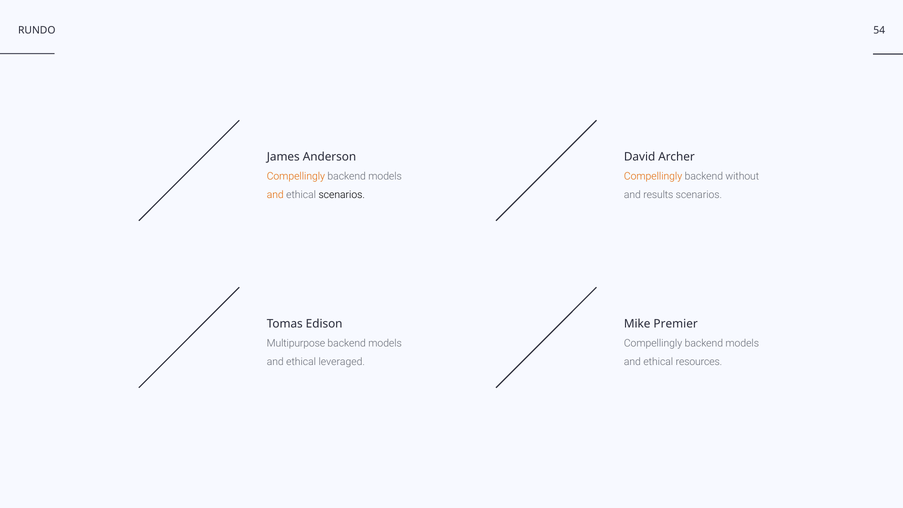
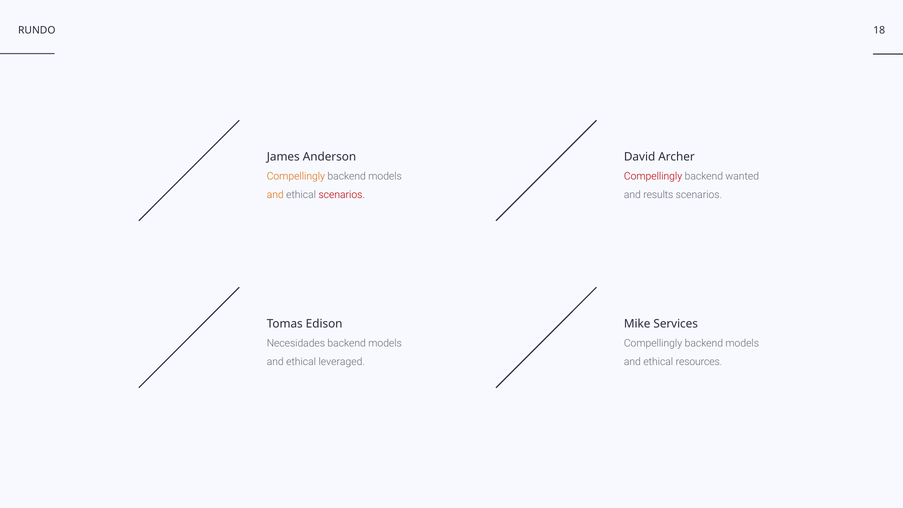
54: 54 -> 18
Compellingly at (653, 176) colour: orange -> red
without: without -> wanted
scenarios at (342, 195) colour: black -> red
Premier: Premier -> Services
Multipurpose: Multipurpose -> Necesidades
